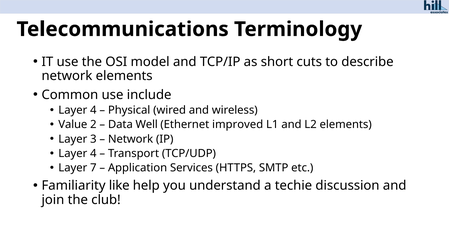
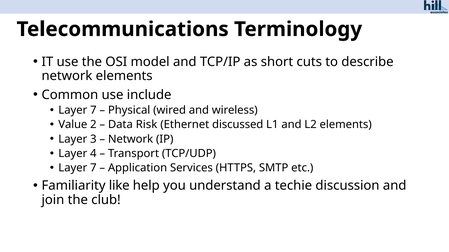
4 at (93, 110): 4 -> 7
Well: Well -> Risk
improved: improved -> discussed
